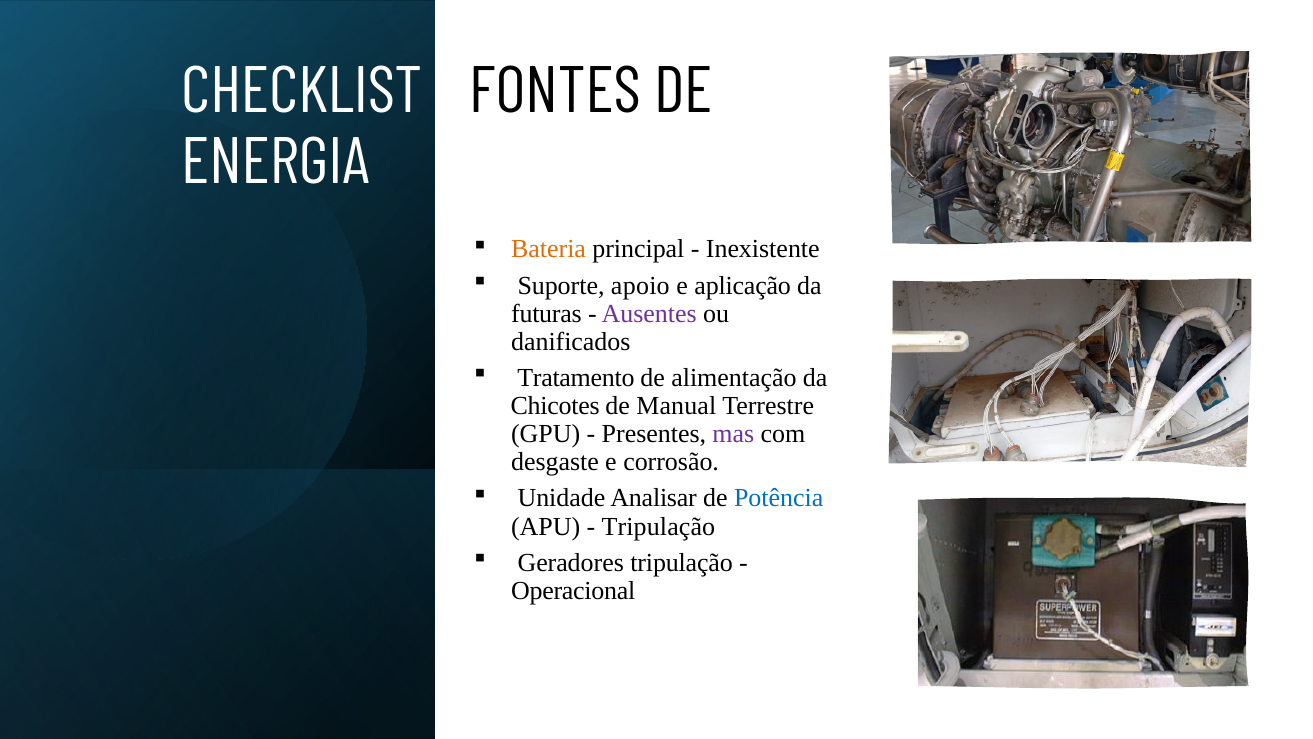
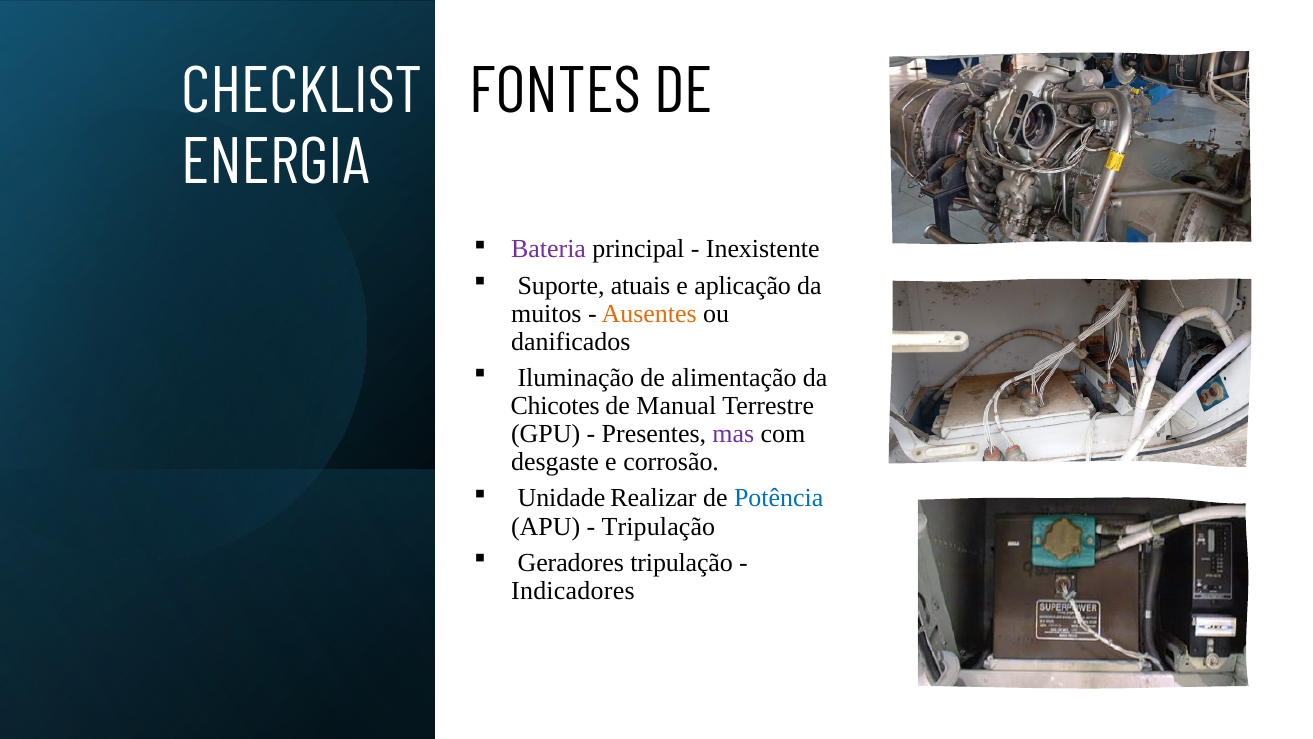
Bateria colour: orange -> purple
apoio: apoio -> atuais
futuras: futuras -> muitos
Ausentes colour: purple -> orange
Tratamento: Tratamento -> Iluminação
Analisar: Analisar -> Realizar
Operacional: Operacional -> Indicadores
